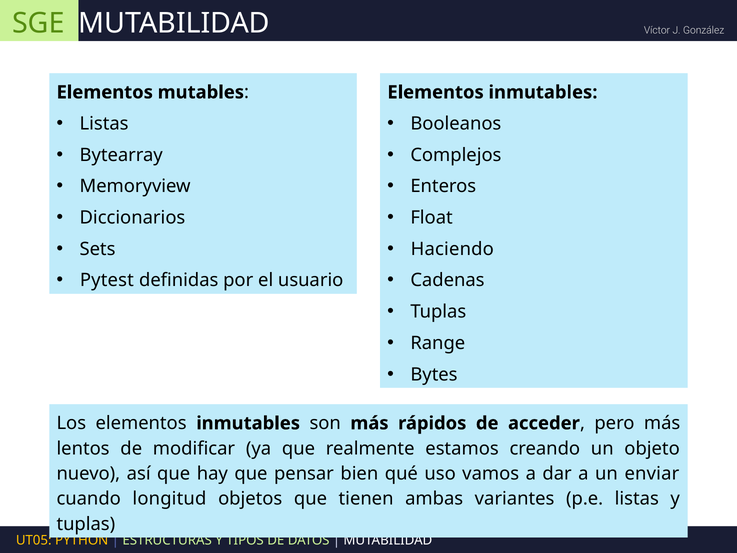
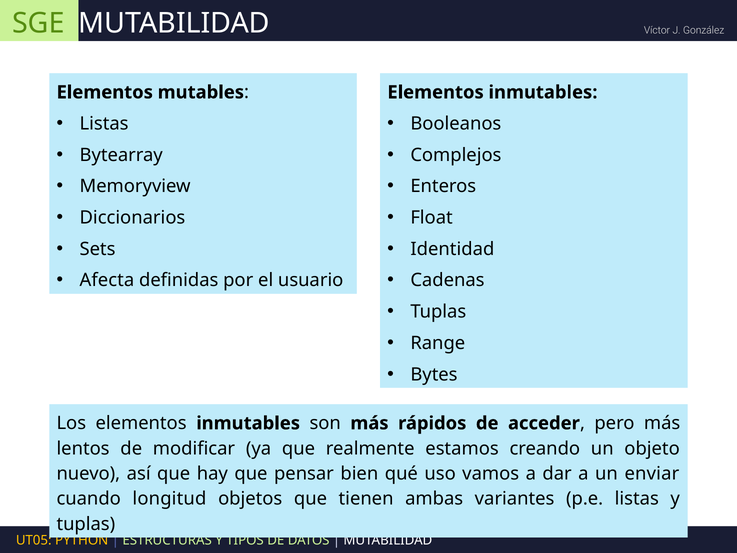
Haciendo: Haciendo -> Identidad
Pytest: Pytest -> Afecta
